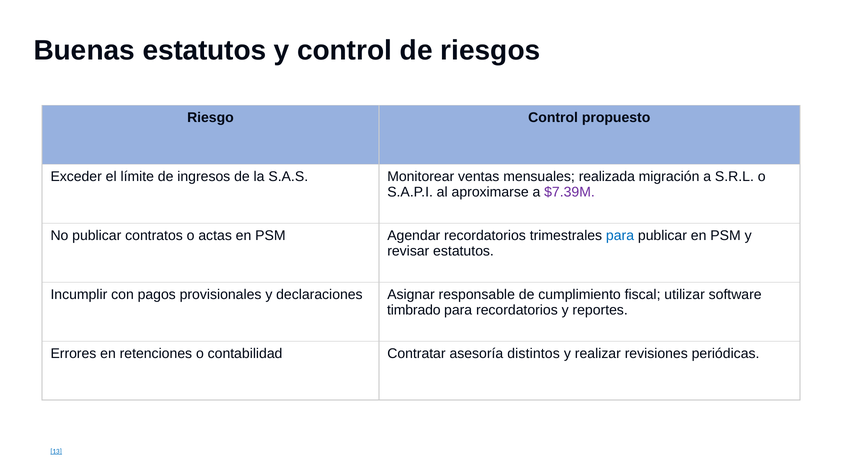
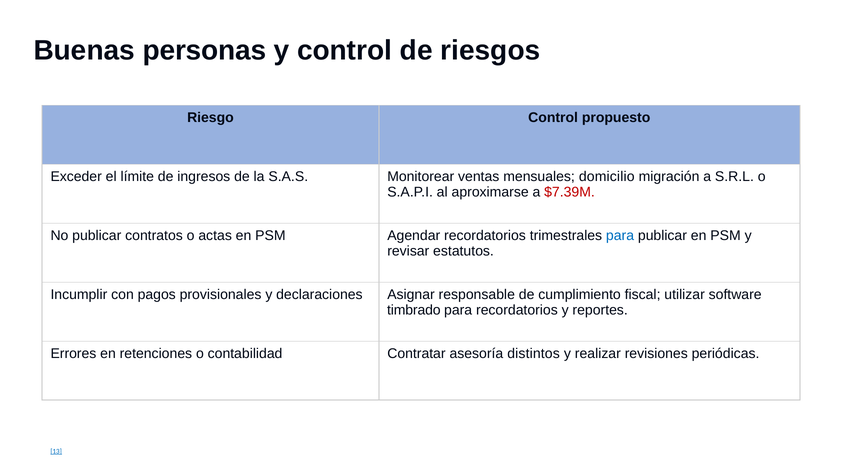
Buenas estatutos: estatutos -> personas
realizada: realizada -> domicilio
$7.39M colour: purple -> red
